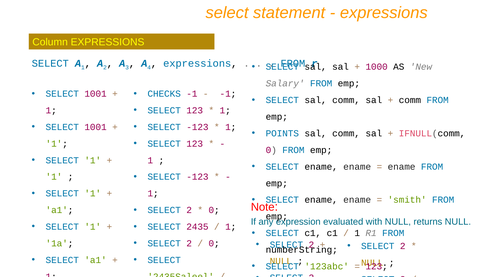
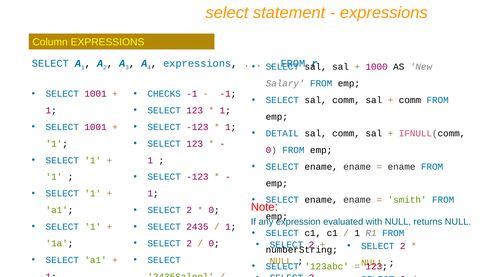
POINTS: POINTS -> DETAIL
